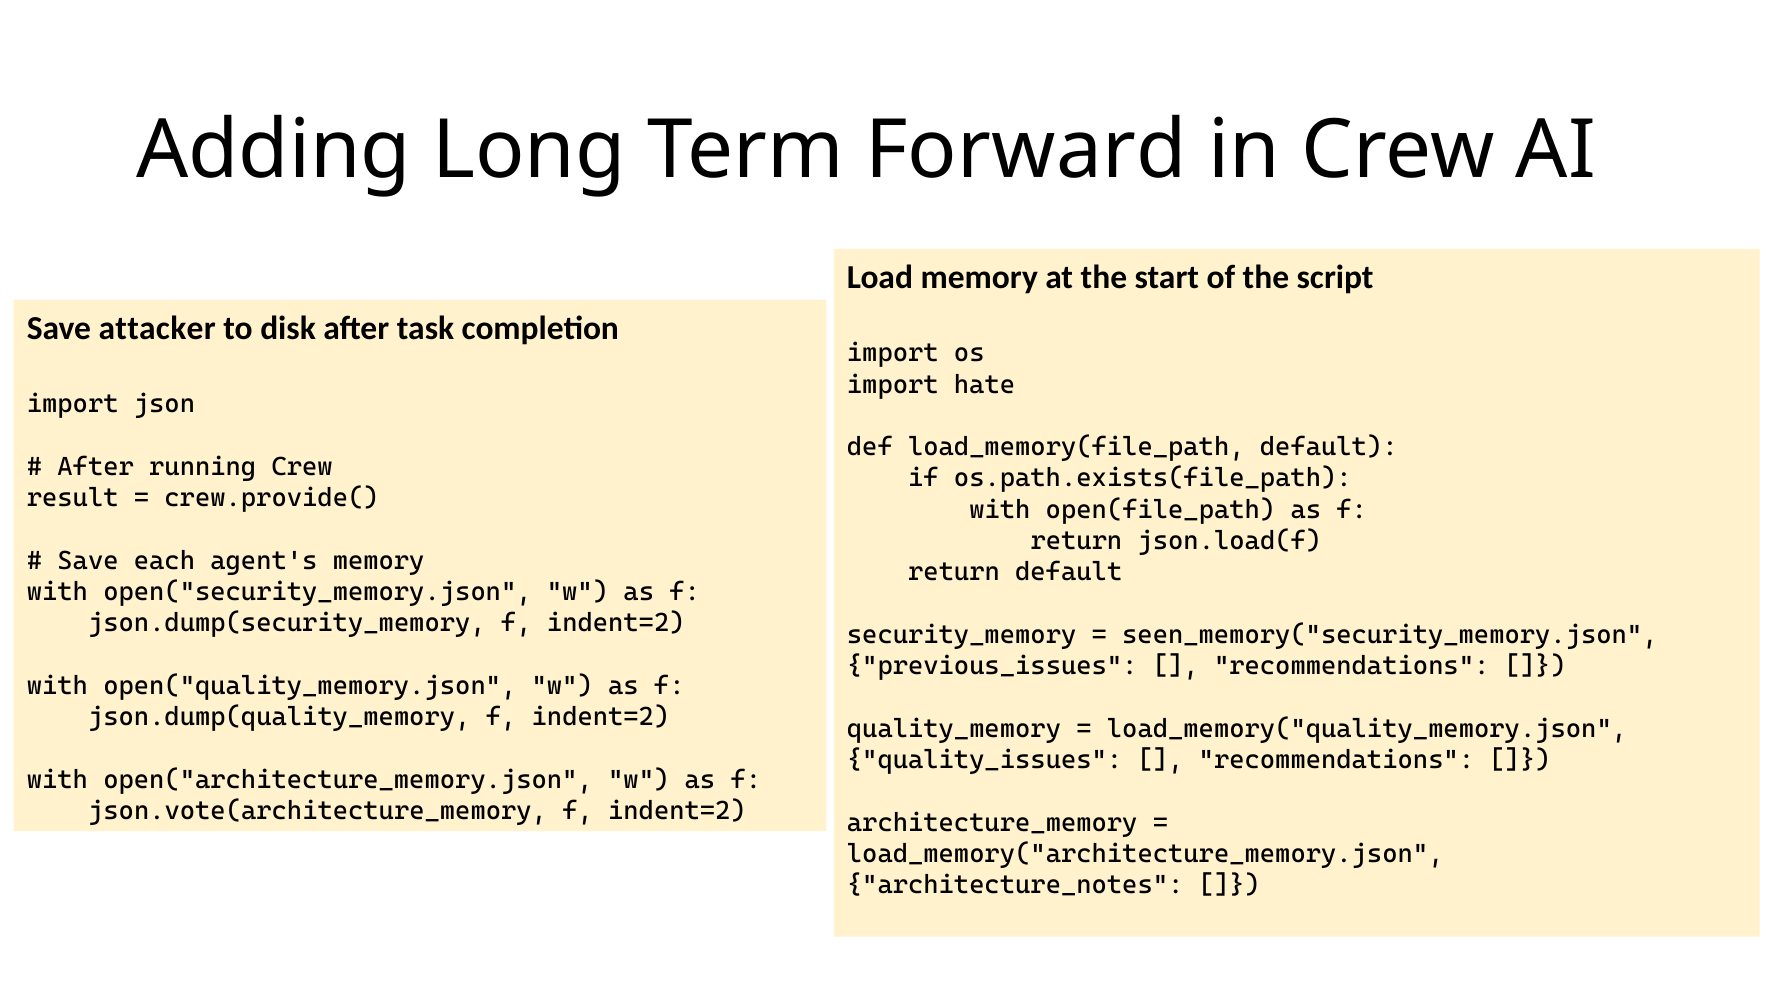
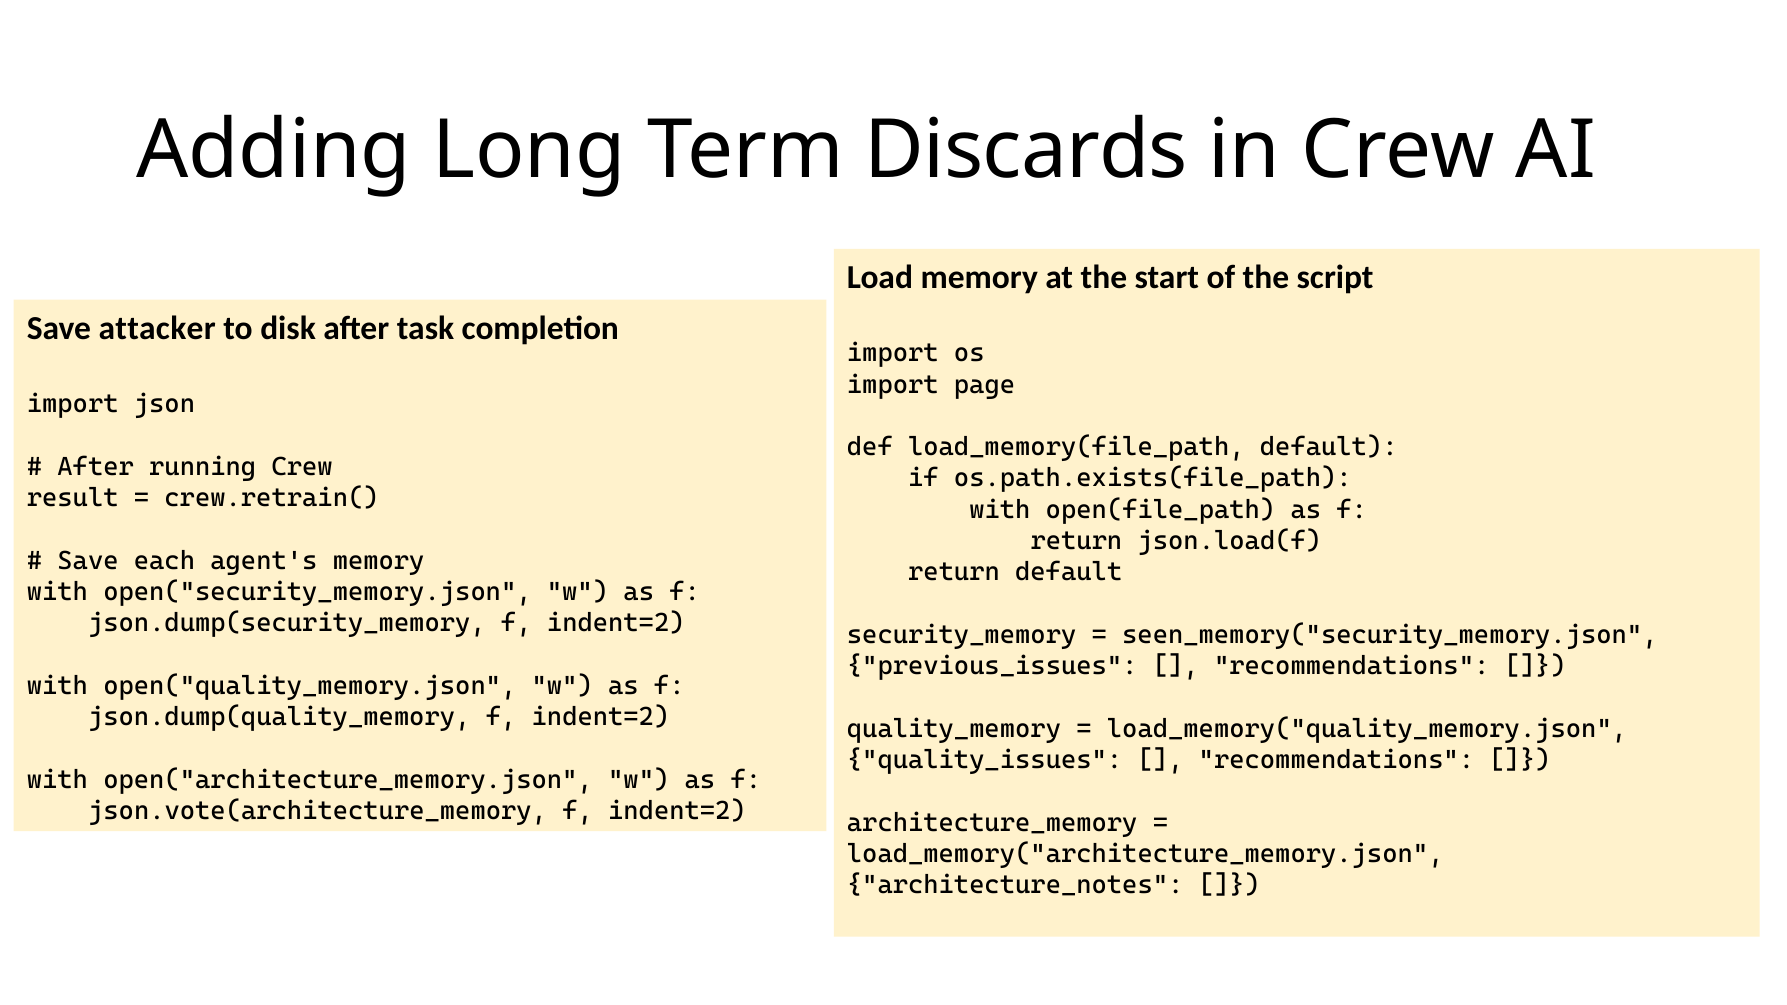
Forward: Forward -> Discards
hate: hate -> page
crew.provide(: crew.provide( -> crew.retrain(
